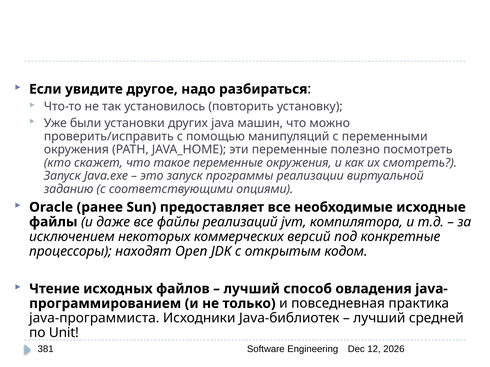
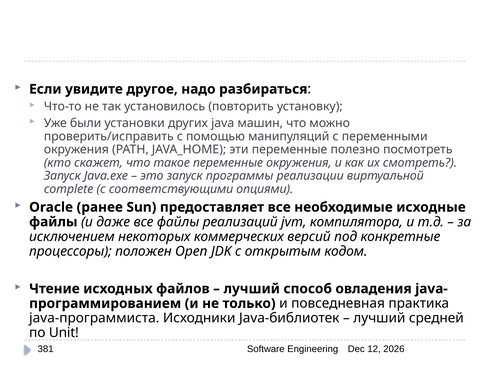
заданию: заданию -> complete
находят: находят -> положен
